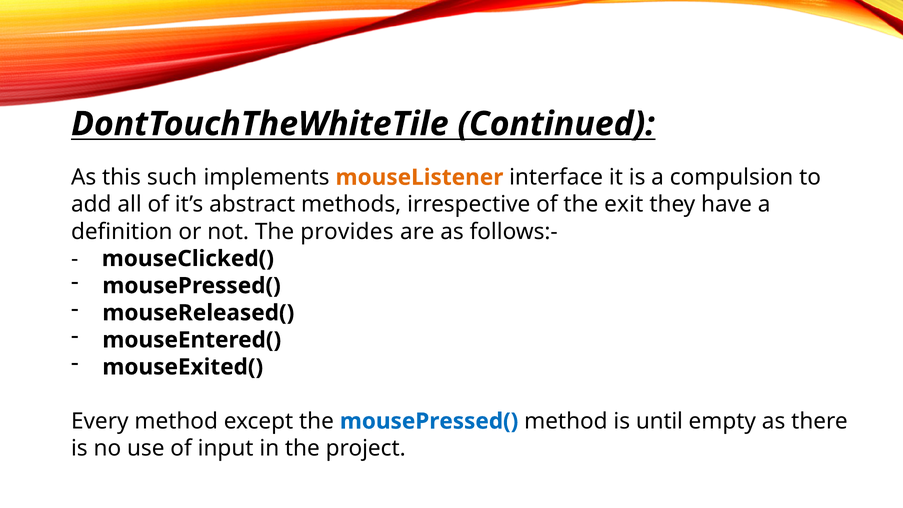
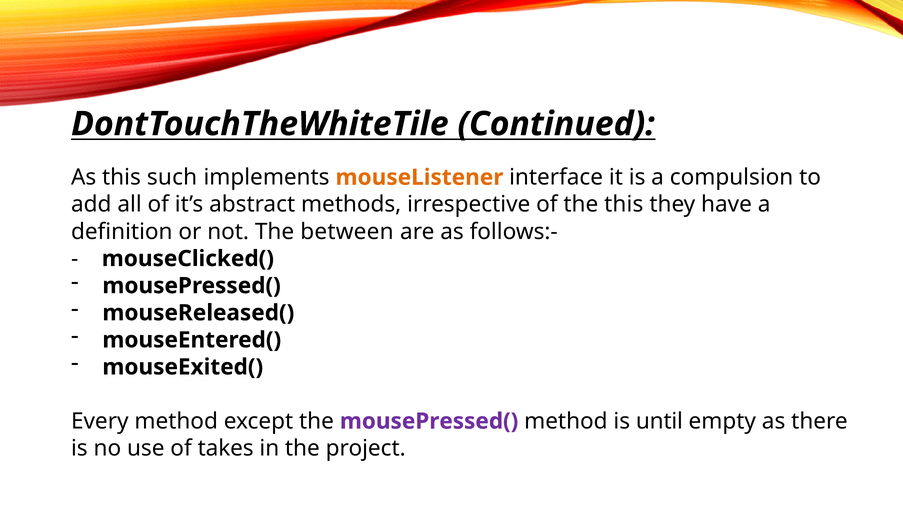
the exit: exit -> this
provides: provides -> between
mousePressed( at (429, 421) colour: blue -> purple
input: input -> takes
